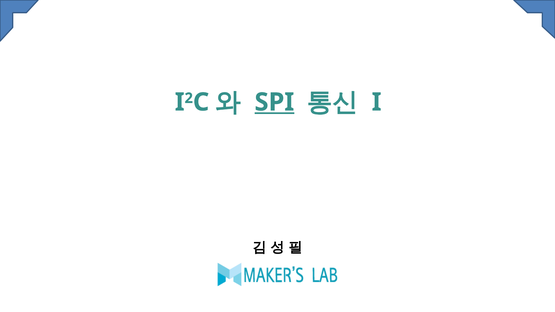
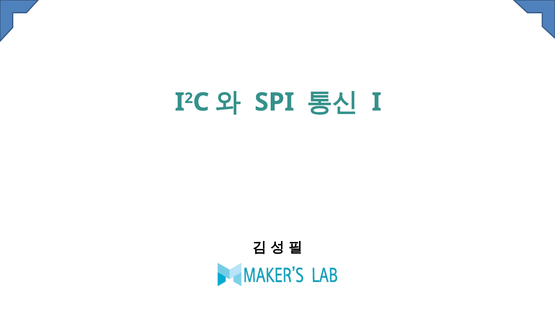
SPI underline: present -> none
